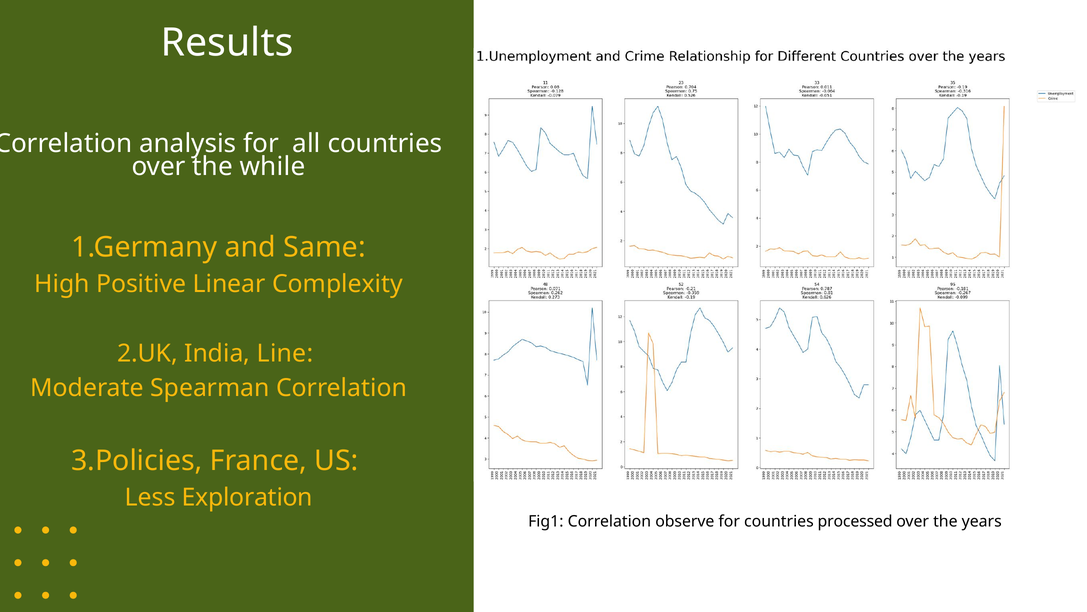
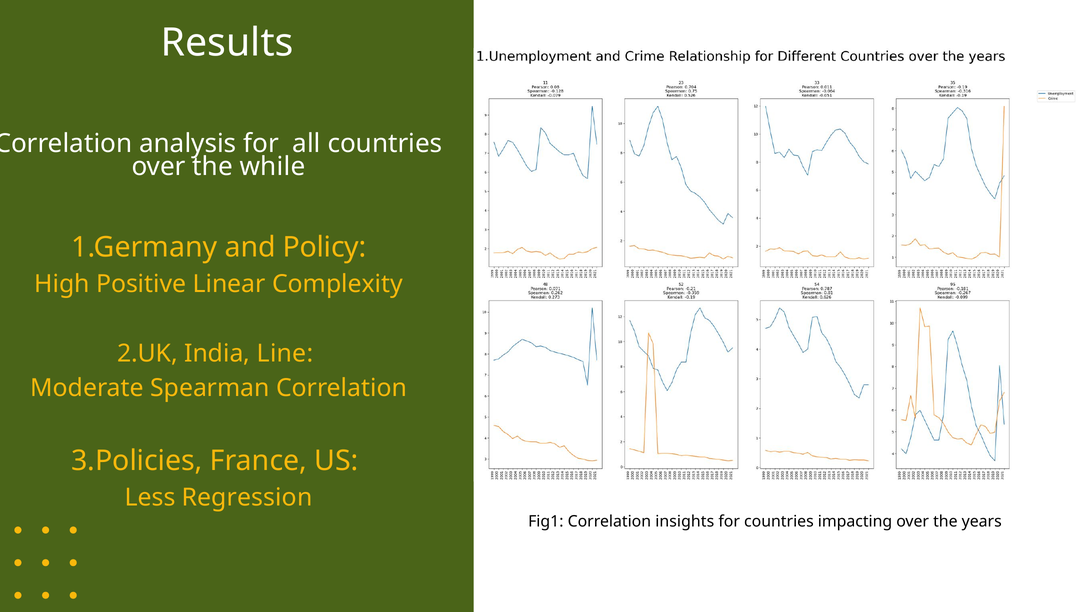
Same: Same -> Policy
Exploration: Exploration -> Regression
observe: observe -> insights
processed: processed -> impacting
